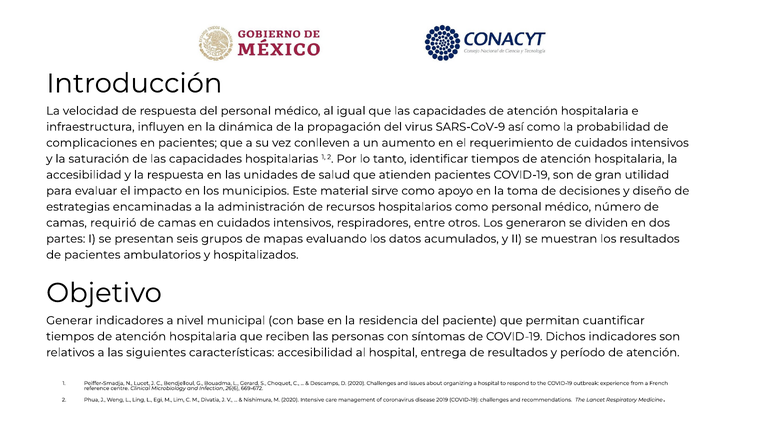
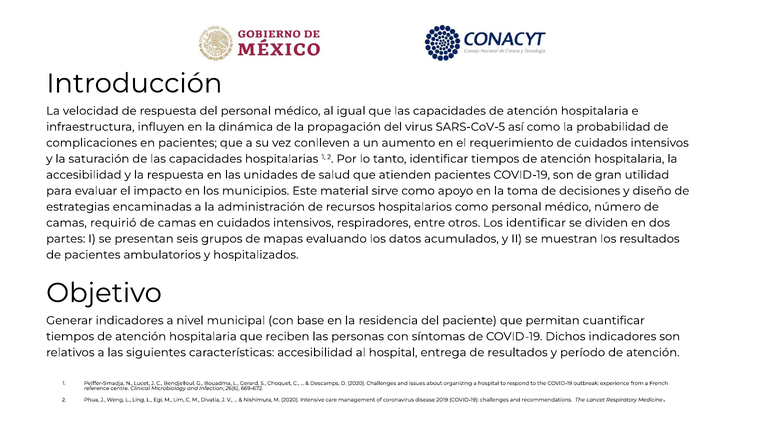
SARS-CoV-9: SARS-CoV-9 -> SARS-CoV-5
Los generaron: generaron -> identificar
